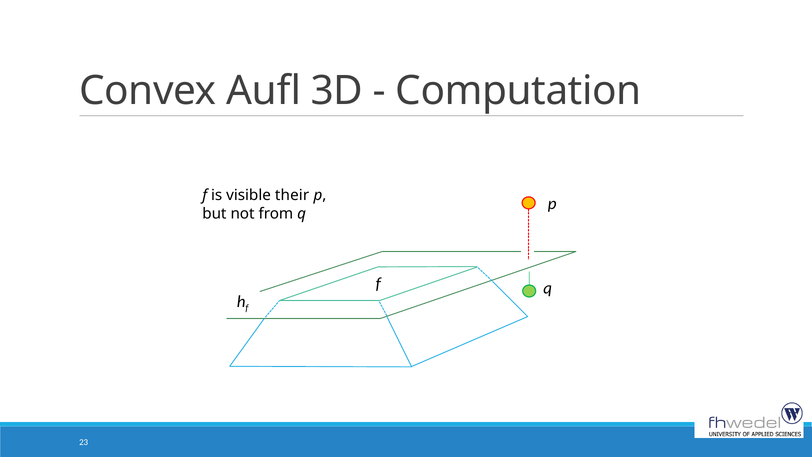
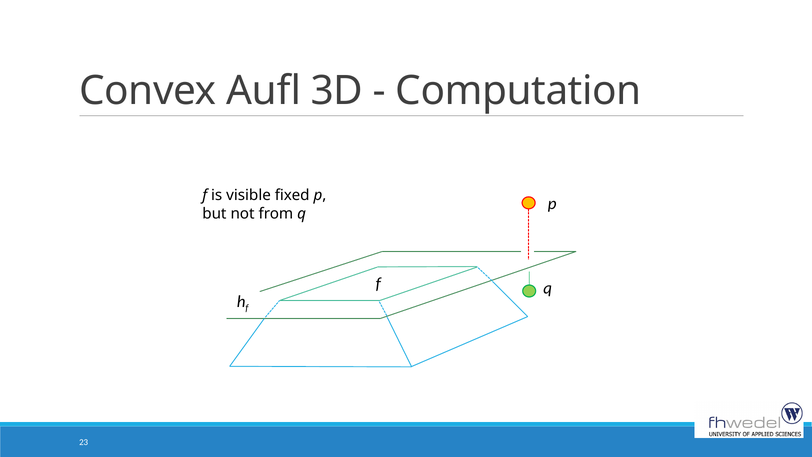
their: their -> fixed
